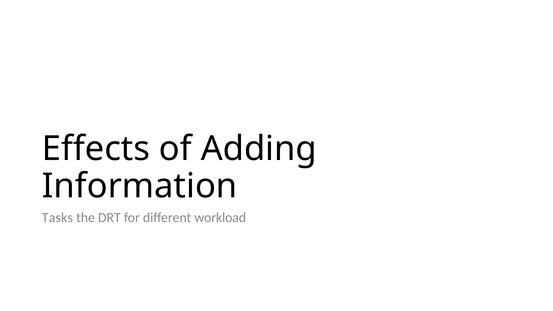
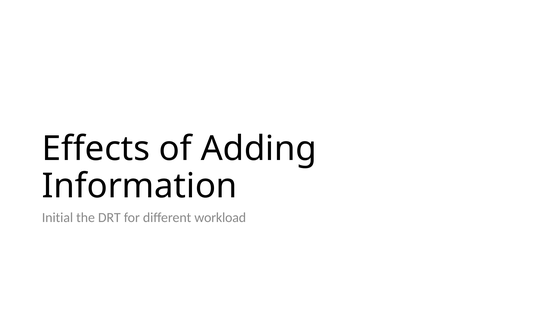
Tasks: Tasks -> Initial
